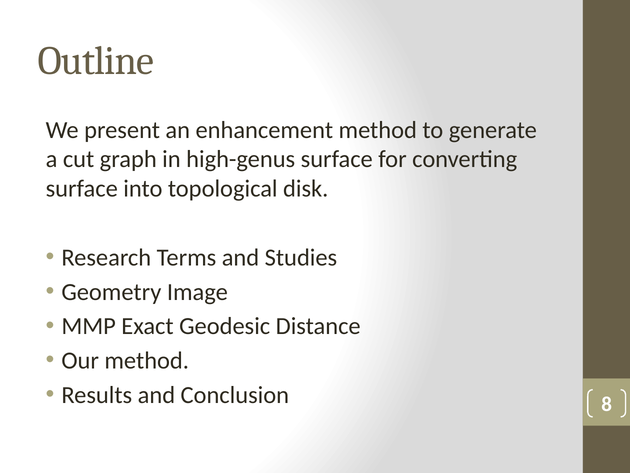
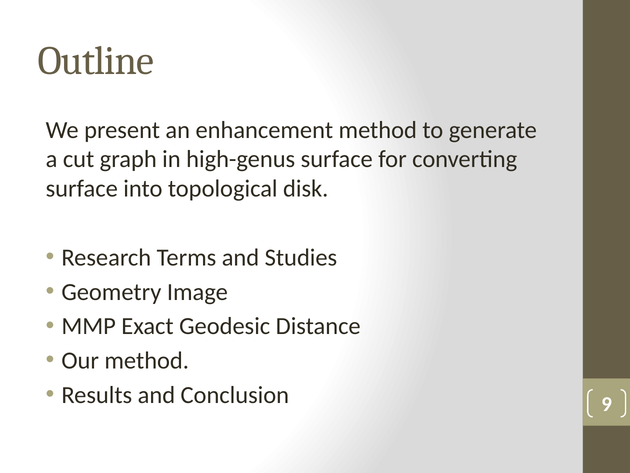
8: 8 -> 9
